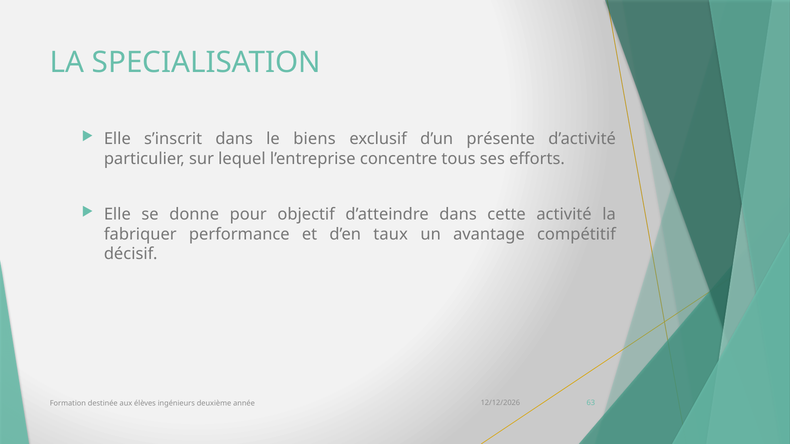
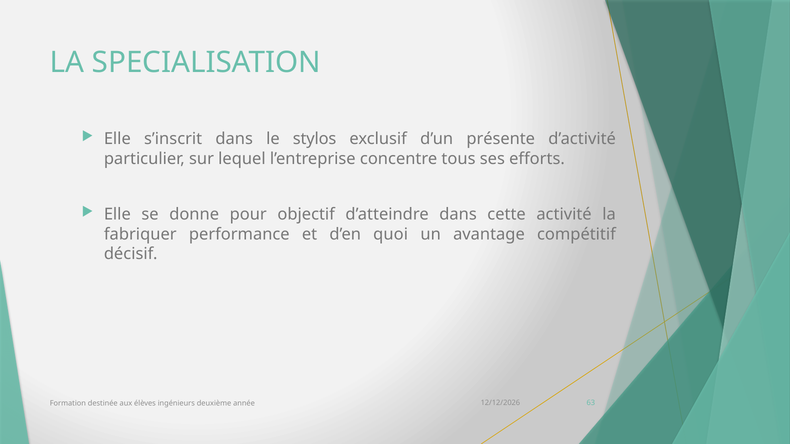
biens: biens -> stylos
taux: taux -> quoi
